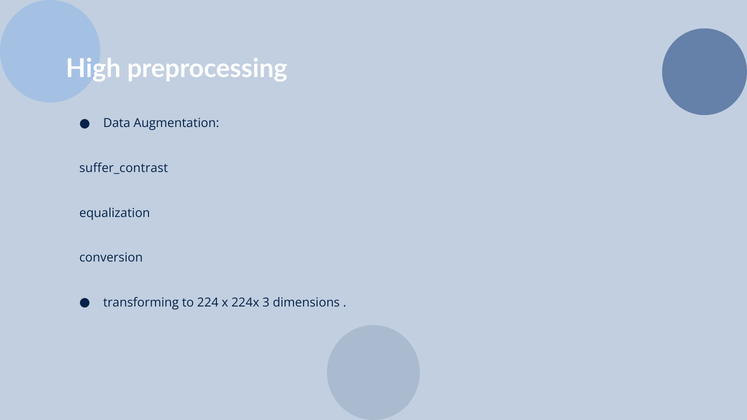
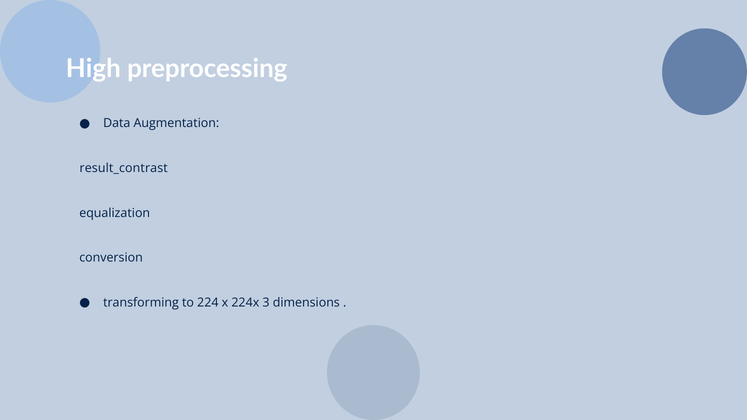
suffer_contrast: suffer_contrast -> result_contrast
